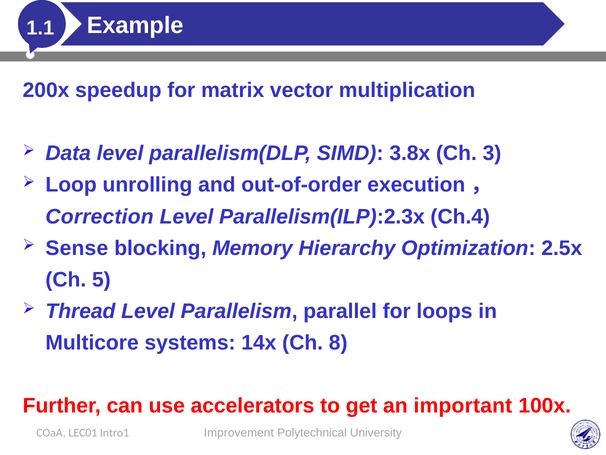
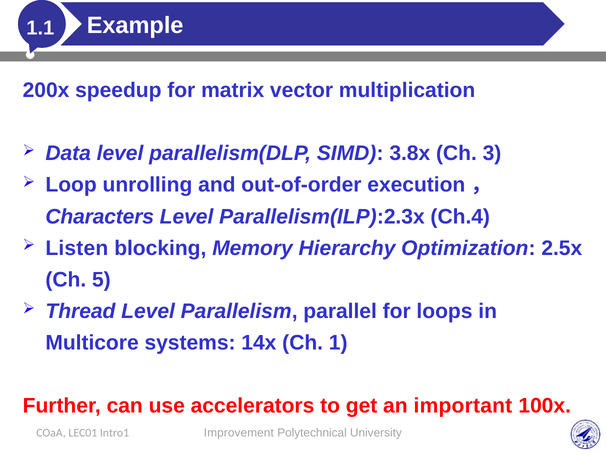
Correction: Correction -> Characters
Sense: Sense -> Listen
8: 8 -> 1
